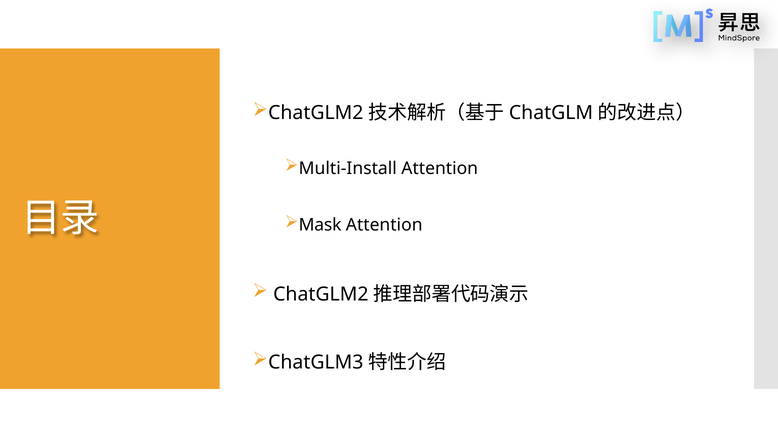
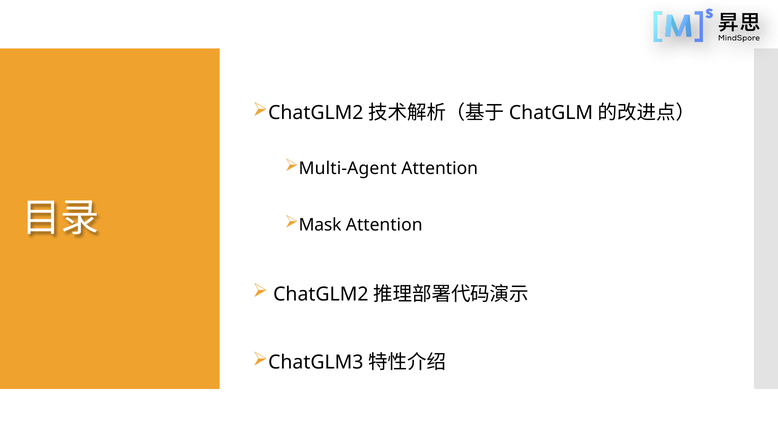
Multi-Install: Multi-Install -> Multi-Agent
